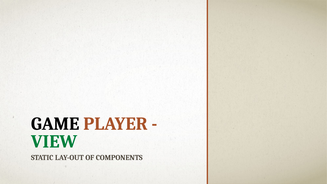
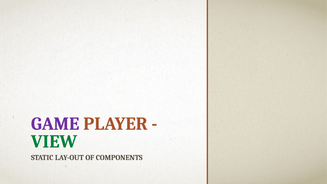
GAME colour: black -> purple
